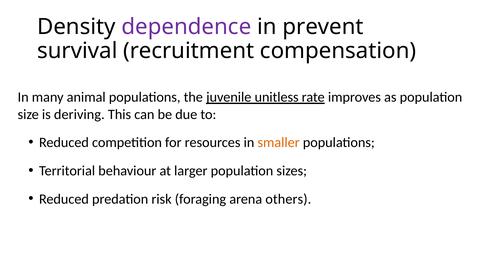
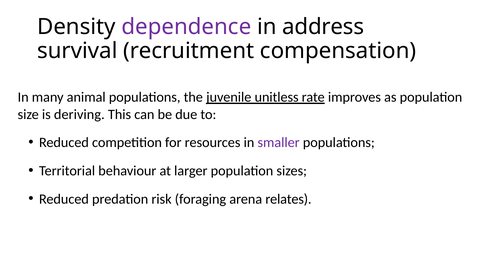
prevent: prevent -> address
smaller colour: orange -> purple
others: others -> relates
